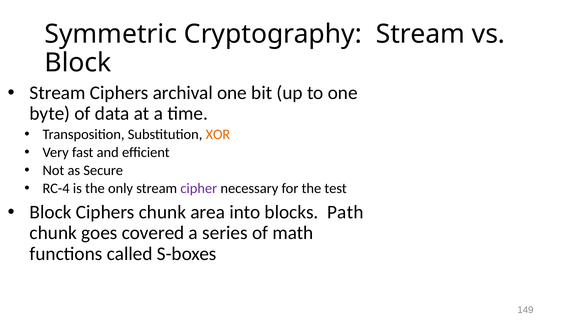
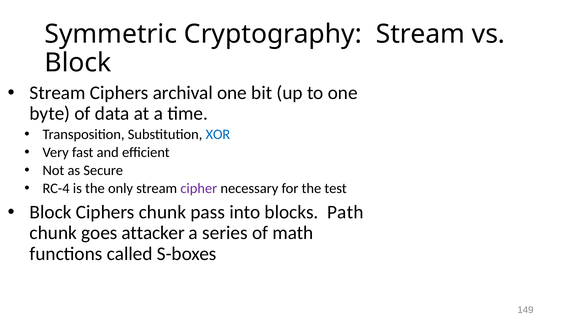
XOR colour: orange -> blue
area: area -> pass
covered: covered -> attacker
